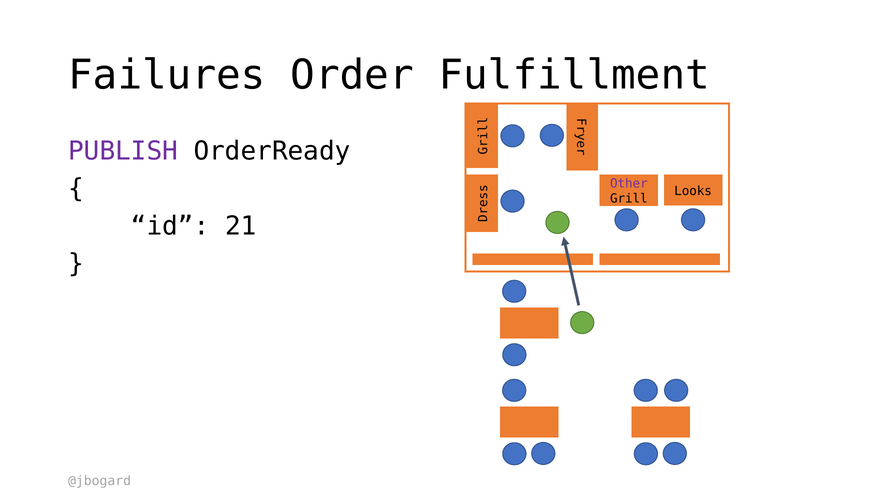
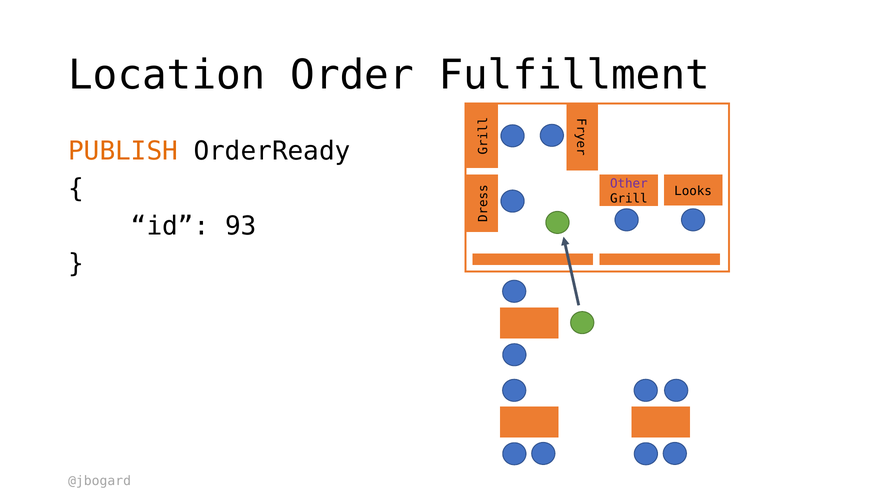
Failures: Failures -> Location
PUBLISH colour: purple -> orange
21: 21 -> 93
